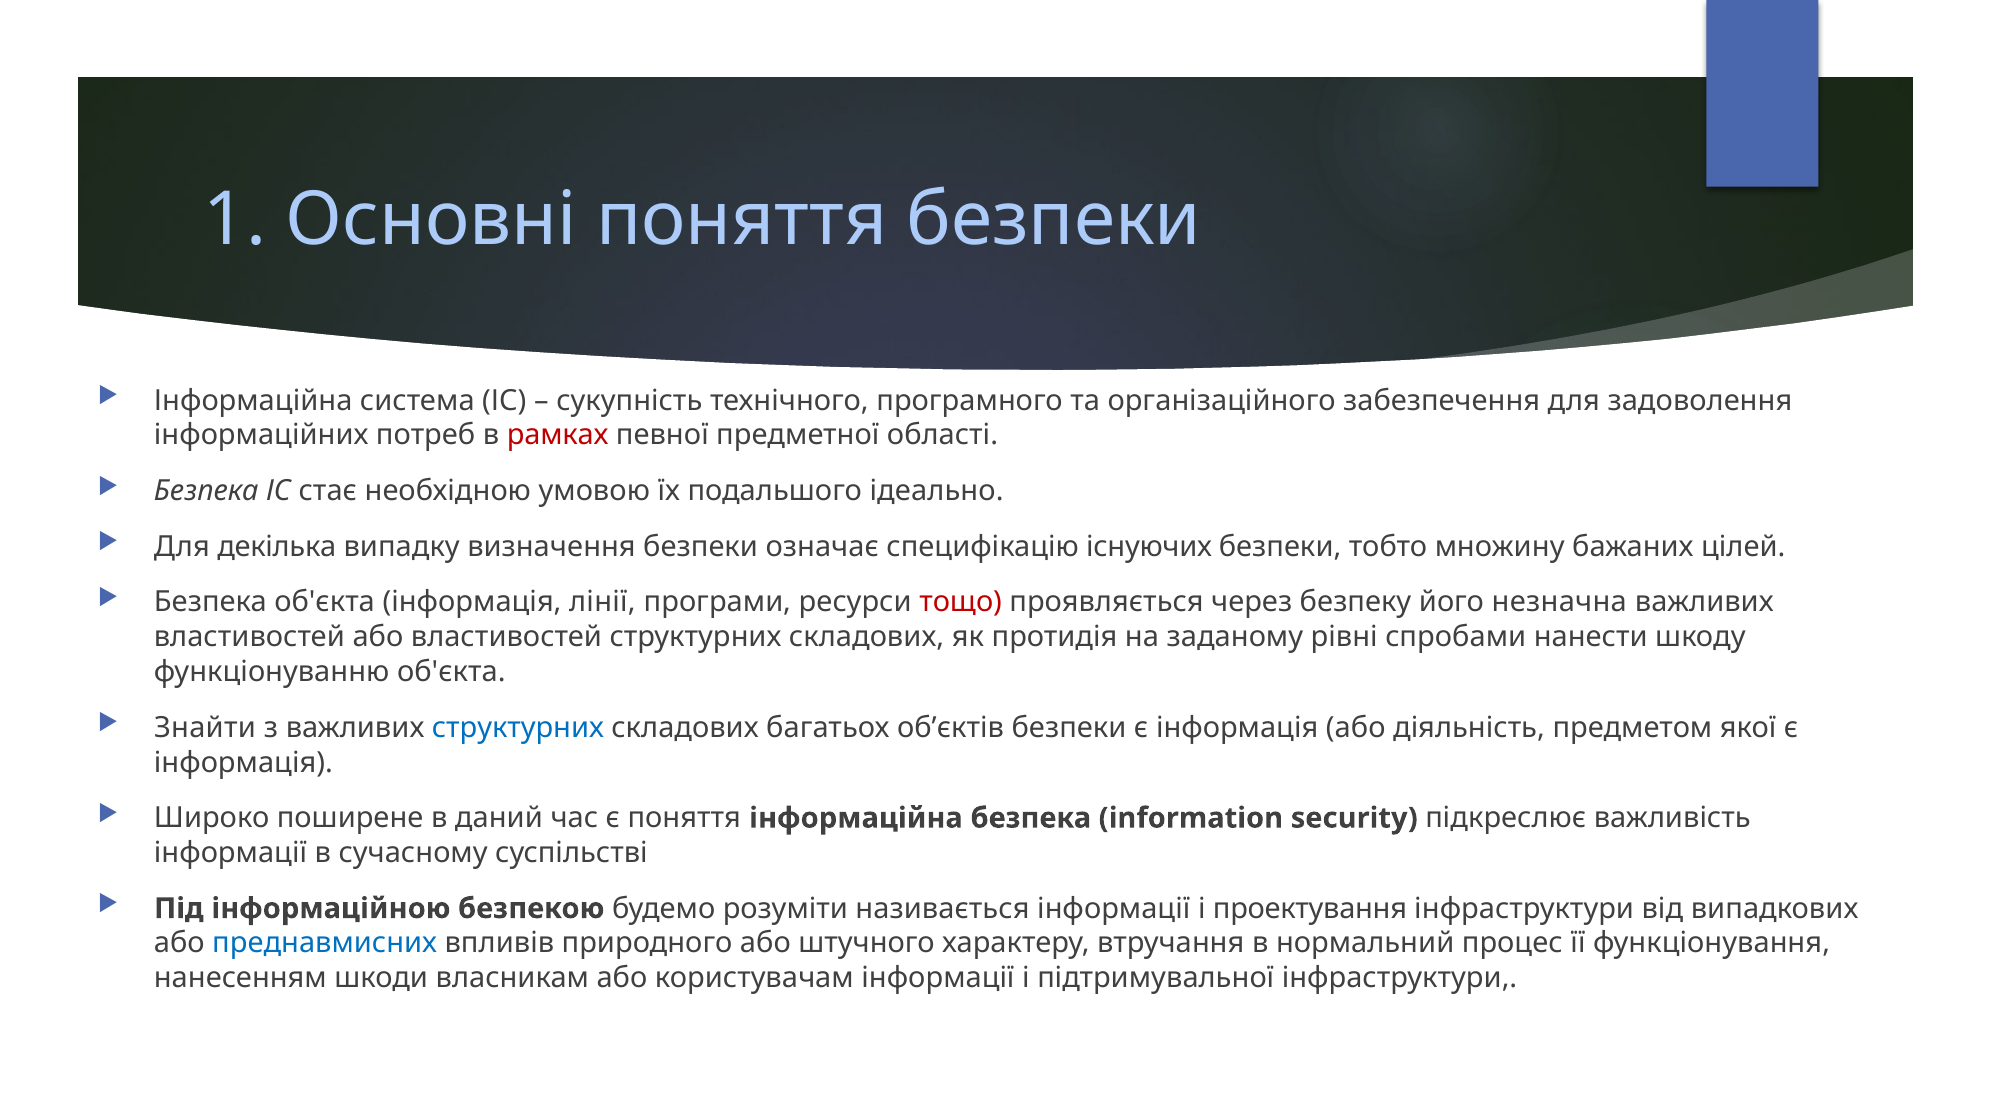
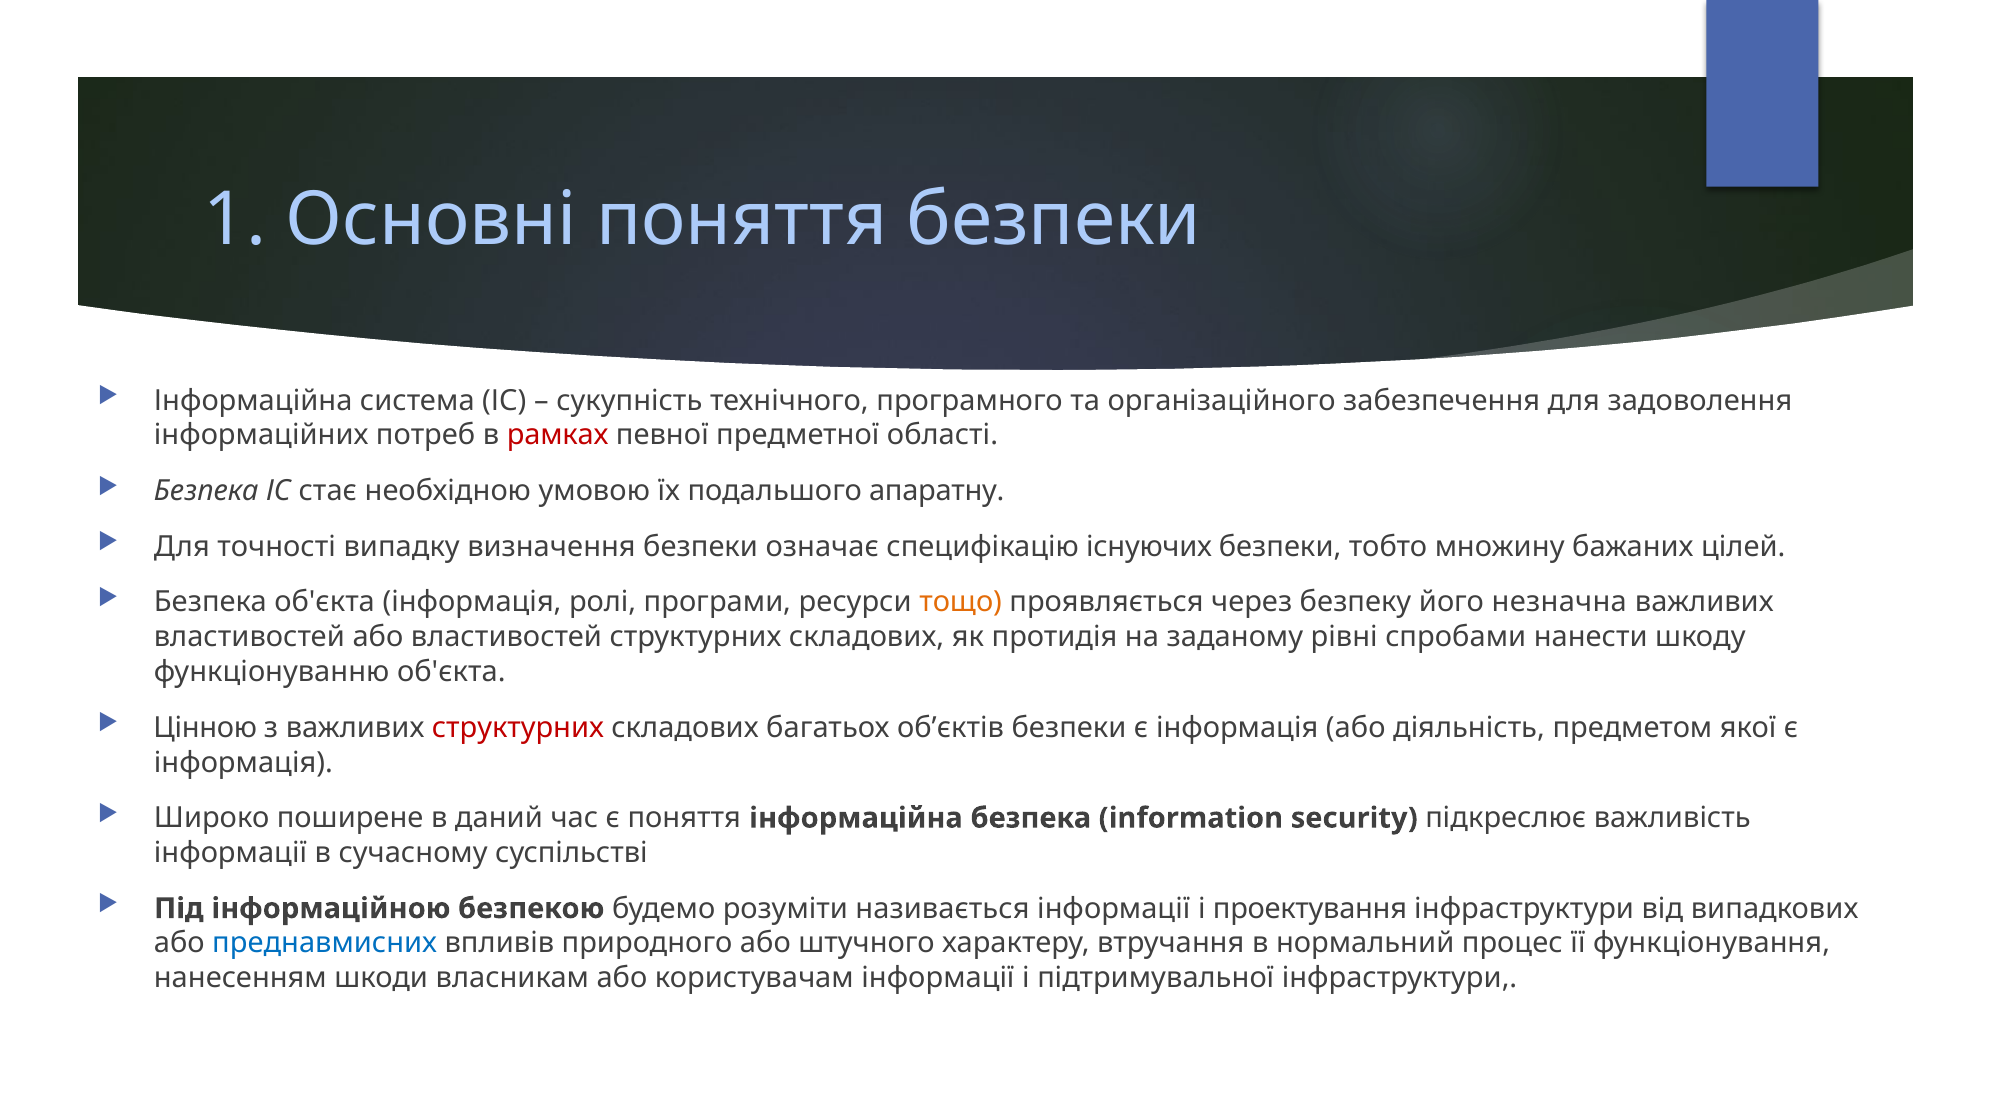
ідеально: ідеально -> апаратну
декілька: декілька -> точності
лінії: лінії -> ролі
тощо colour: red -> orange
Знайти: Знайти -> Цінною
структурних at (518, 728) colour: blue -> red
